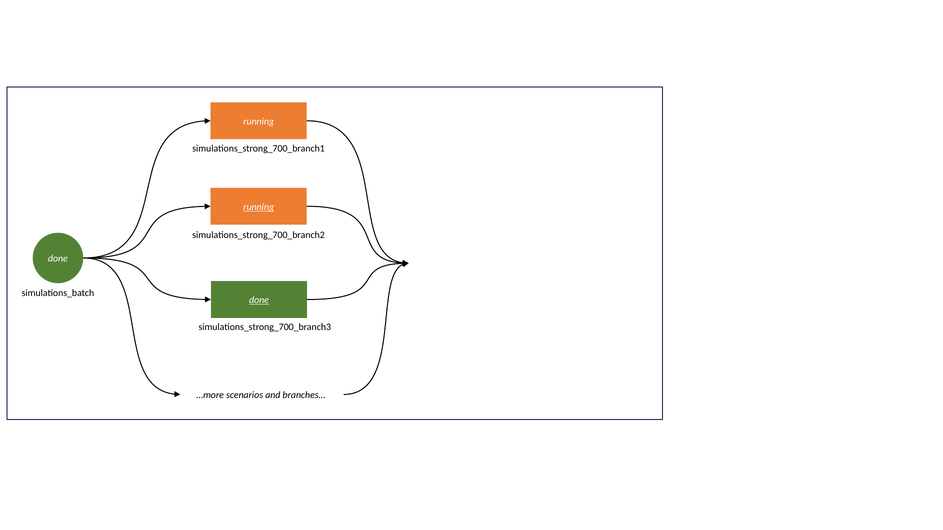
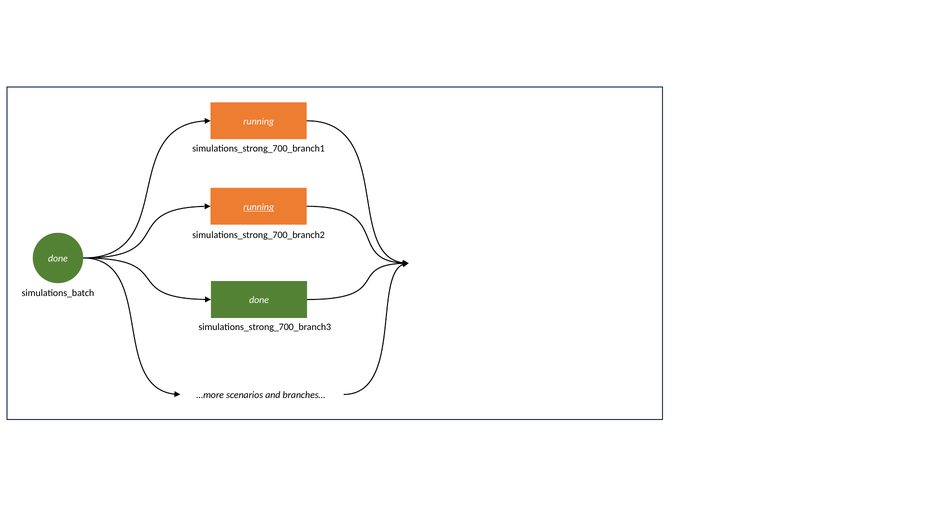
done at (259, 300) underline: present -> none
